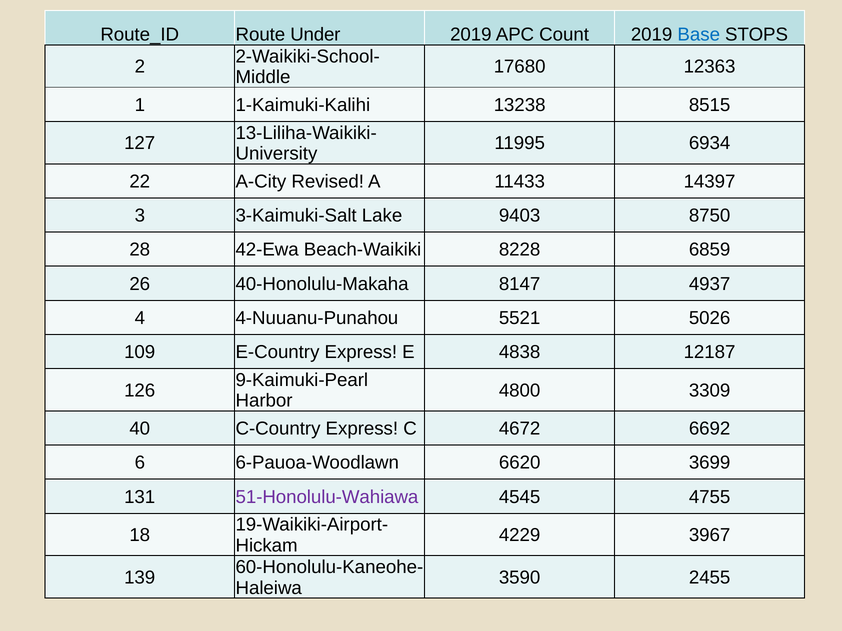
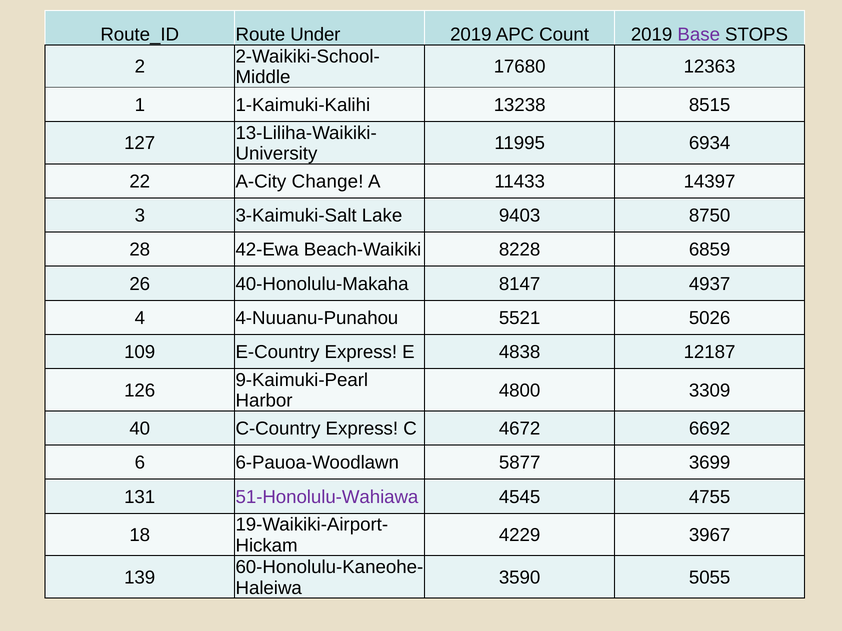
Base colour: blue -> purple
Revised: Revised -> Change
6620: 6620 -> 5877
2455: 2455 -> 5055
